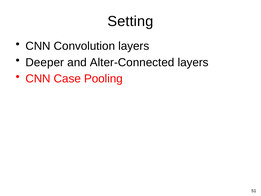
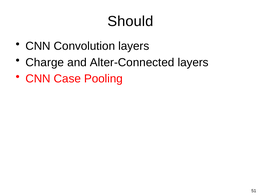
Setting: Setting -> Should
Deeper: Deeper -> Charge
